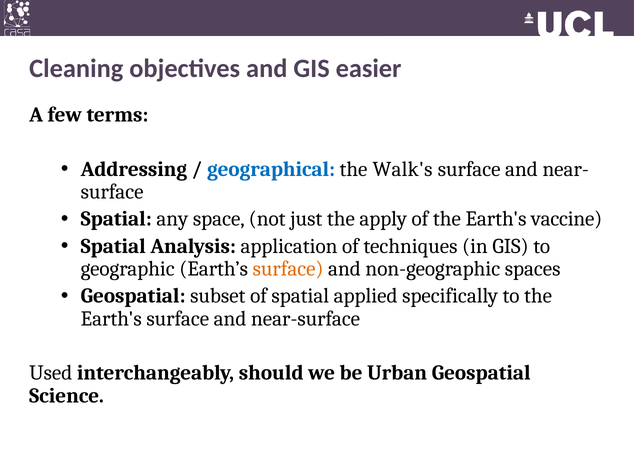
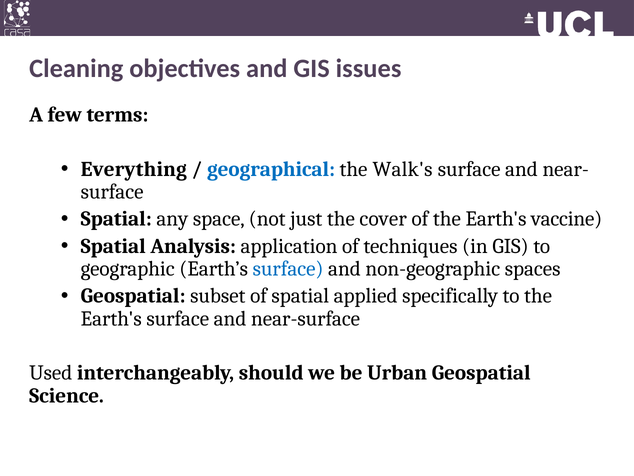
easier: easier -> issues
Addressing: Addressing -> Everything
apply: apply -> cover
surface at (288, 269) colour: orange -> blue
